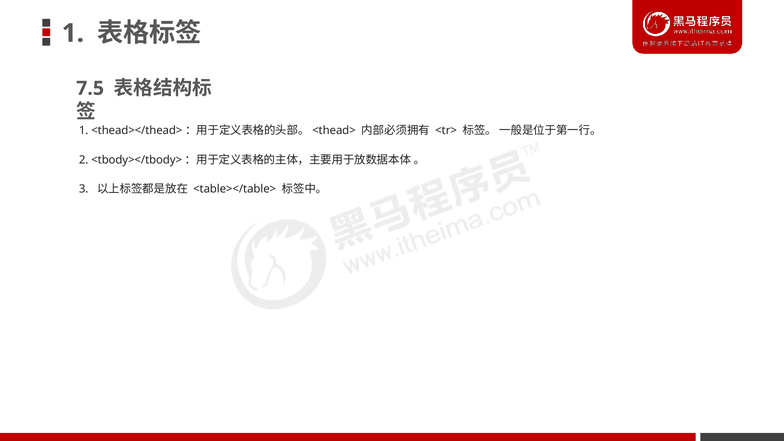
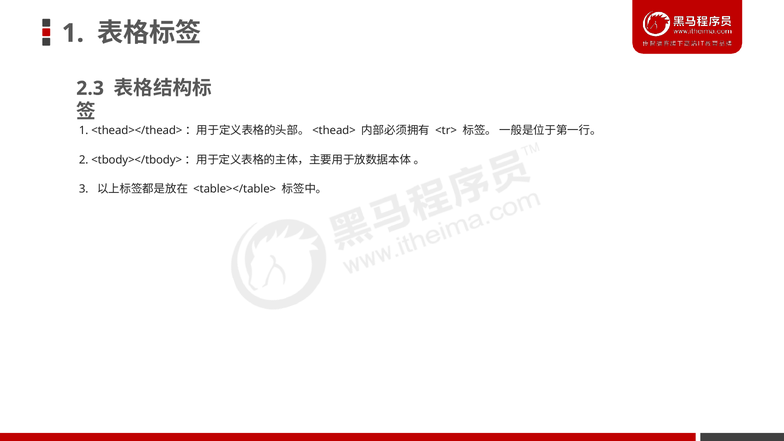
7.5: 7.5 -> 2.3
